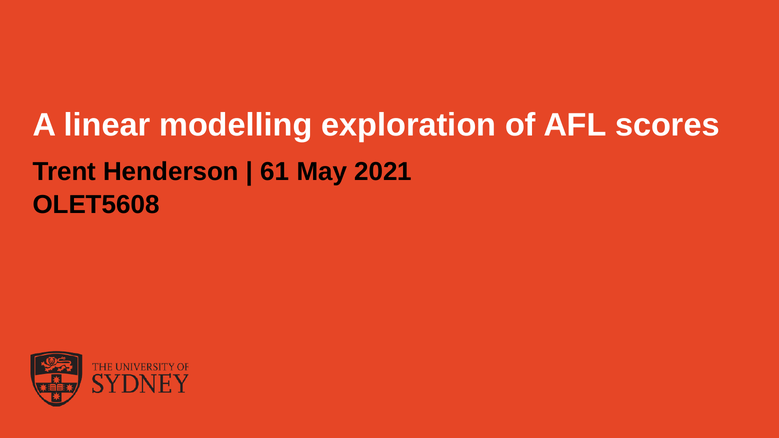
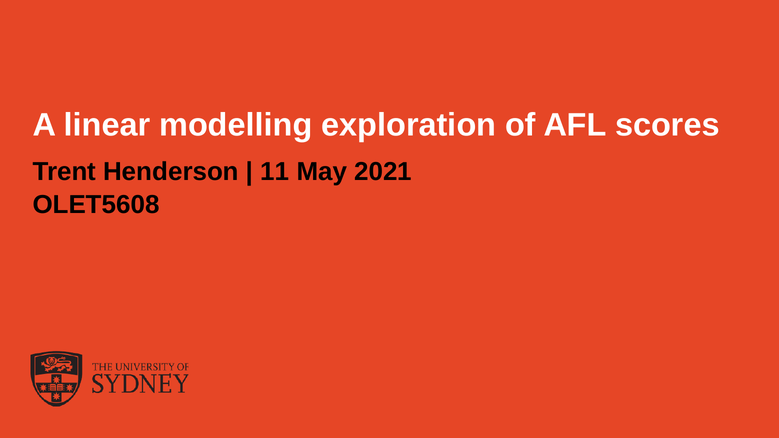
61: 61 -> 11
